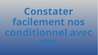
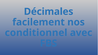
Constater: Constater -> Décimales
